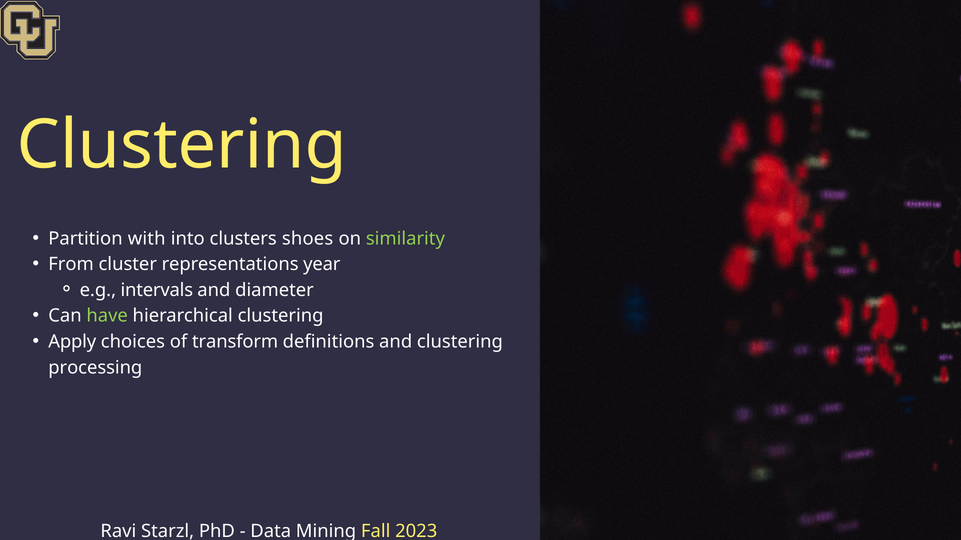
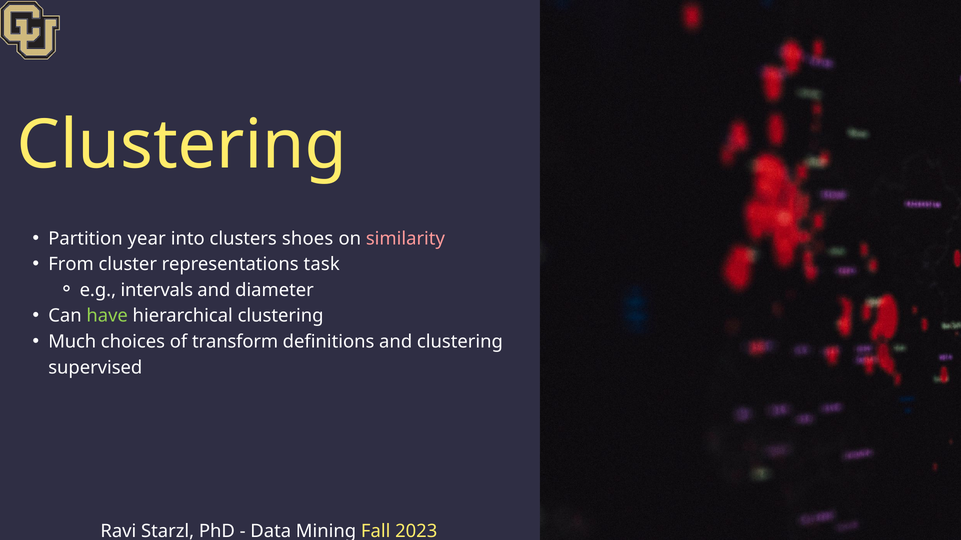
with: with -> year
similarity colour: light green -> pink
year: year -> task
Apply: Apply -> Much
processing: processing -> supervised
